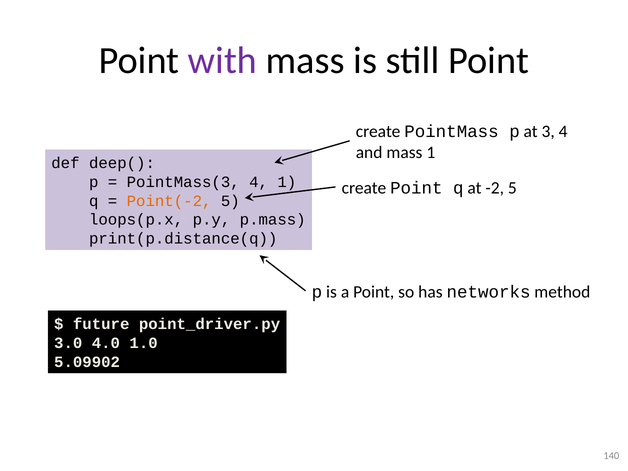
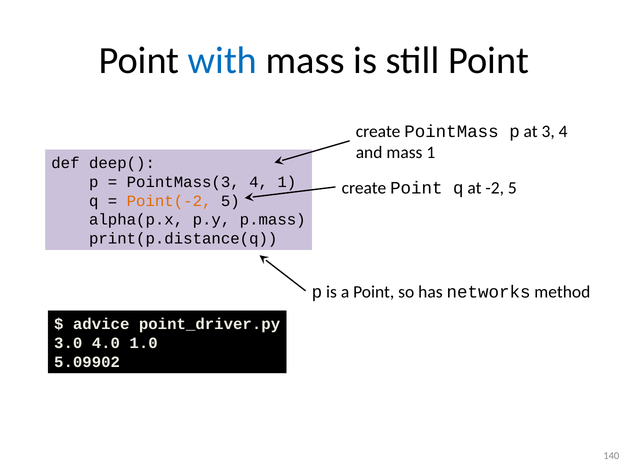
with colour: purple -> blue
loops(p.x: loops(p.x -> alpha(p.x
future: future -> advice
